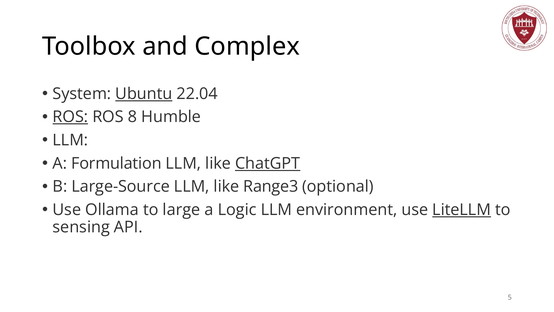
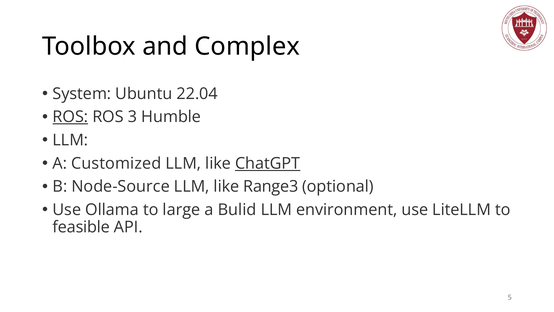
Ubuntu underline: present -> none
8: 8 -> 3
Formulation: Formulation -> Customized
Large-Source: Large-Source -> Node-Source
Logic: Logic -> Bulid
LiteLLM underline: present -> none
sensing: sensing -> feasible
